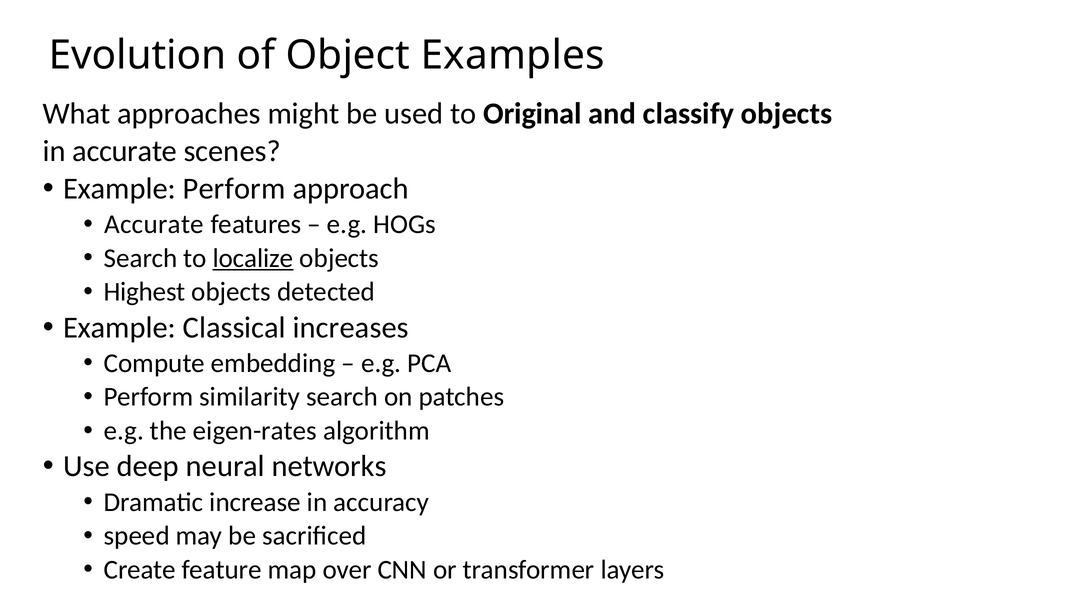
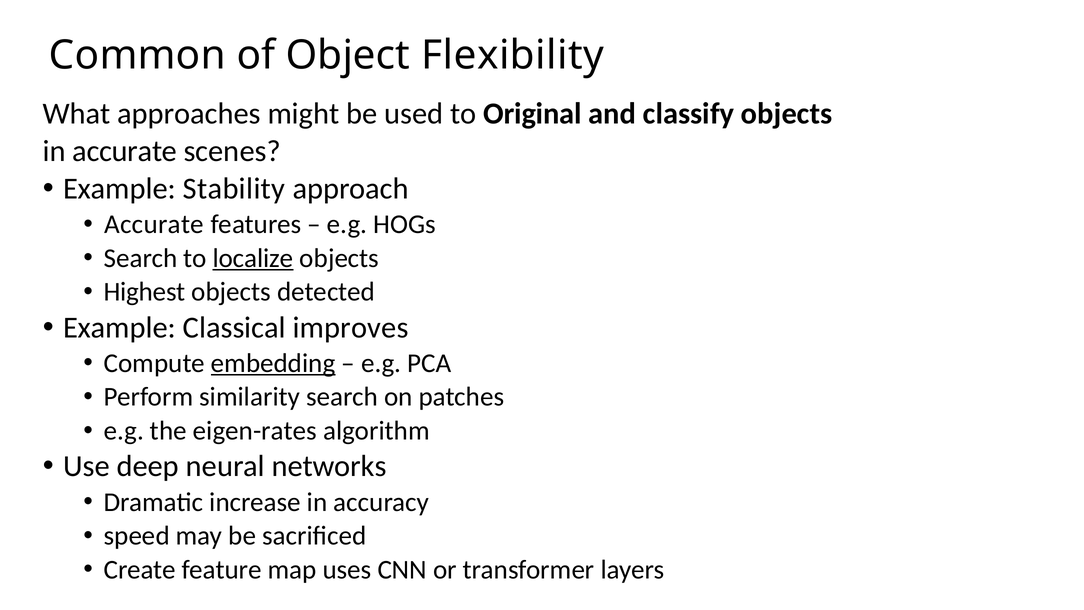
Evolution: Evolution -> Common
Examples: Examples -> Flexibility
Example Perform: Perform -> Stability
increases: increases -> improves
embedding underline: none -> present
over: over -> uses
